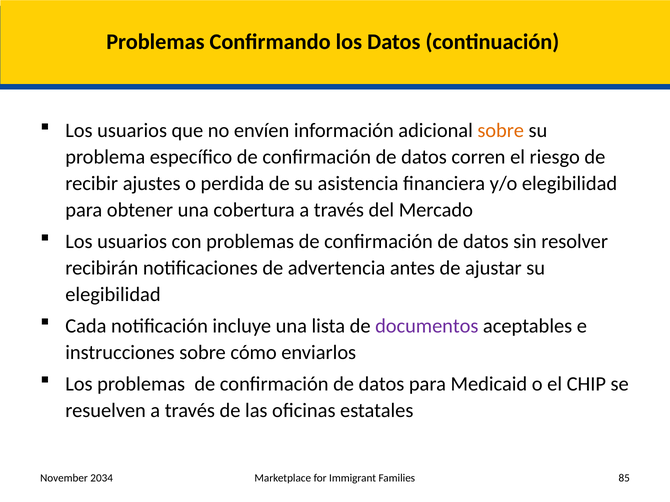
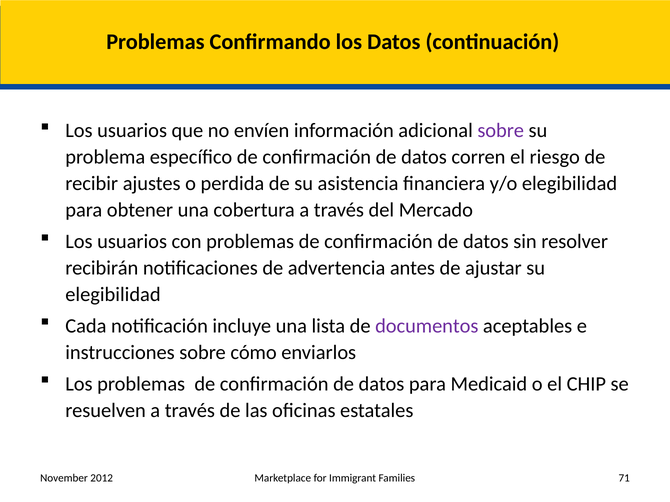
sobre at (501, 131) colour: orange -> purple
85: 85 -> 71
2034: 2034 -> 2012
